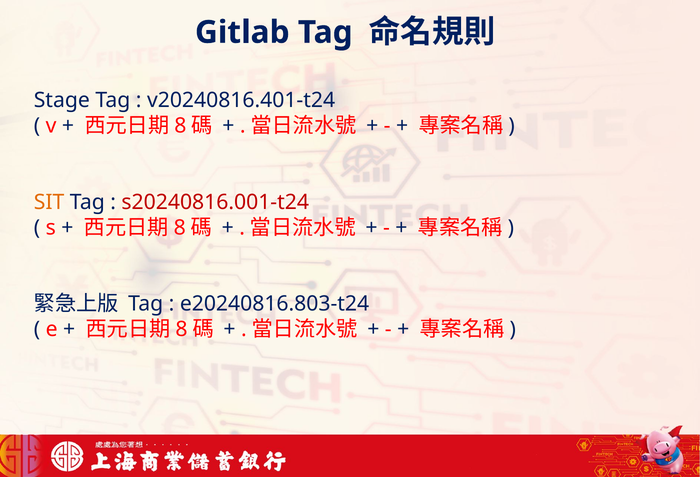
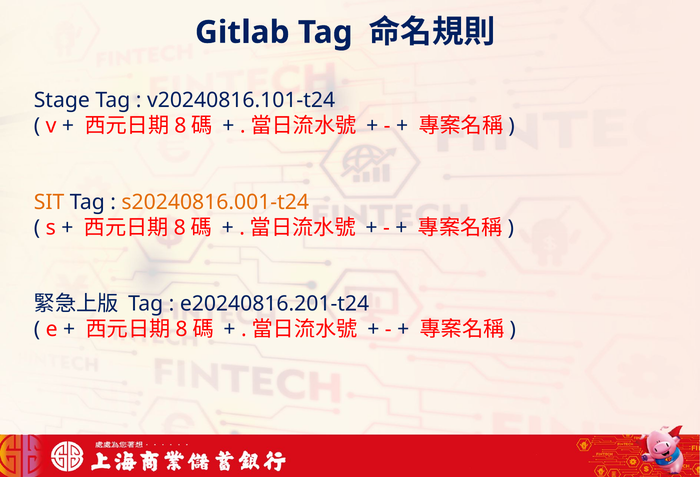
v20240816.401-t24: v20240816.401-t24 -> v20240816.101-t24
s20240816.001-t24 colour: red -> orange
e20240816.803-t24: e20240816.803-t24 -> e20240816.201-t24
